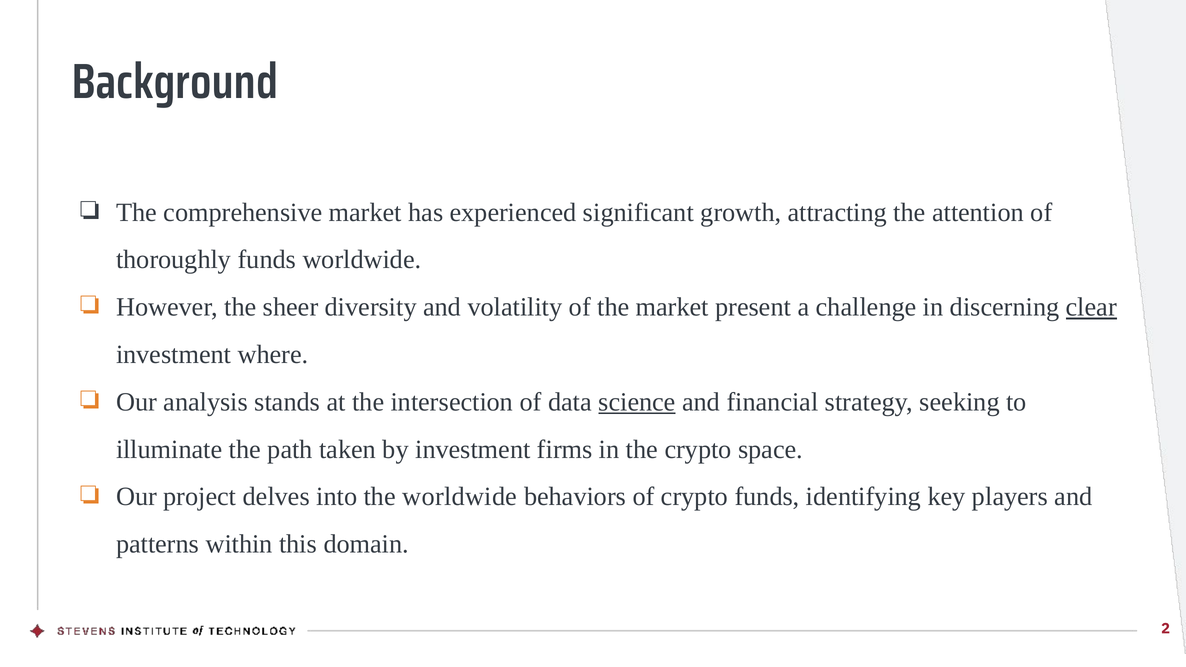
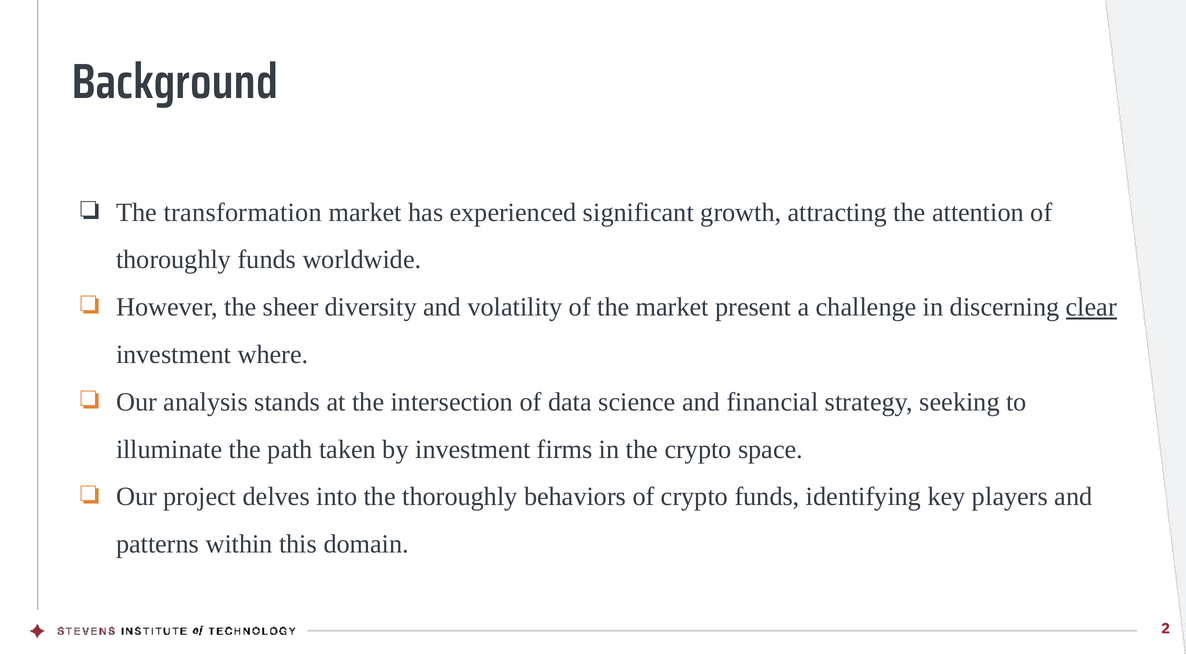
comprehensive: comprehensive -> transformation
science underline: present -> none
the worldwide: worldwide -> thoroughly
